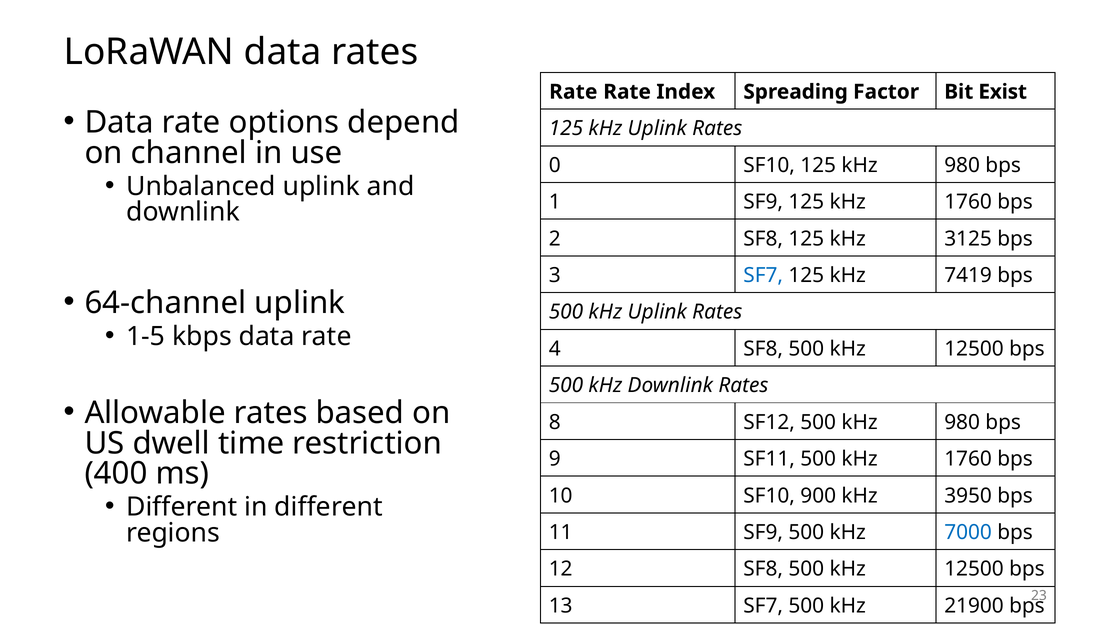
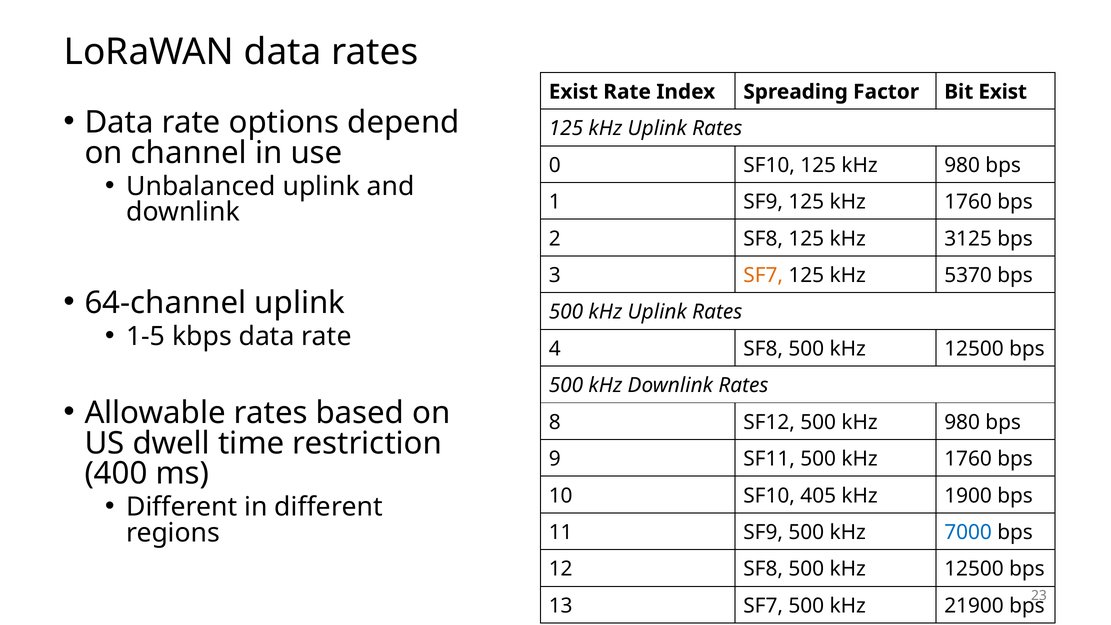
Rate at (573, 92): Rate -> Exist
SF7 at (763, 275) colour: blue -> orange
7419: 7419 -> 5370
900: 900 -> 405
3950: 3950 -> 1900
